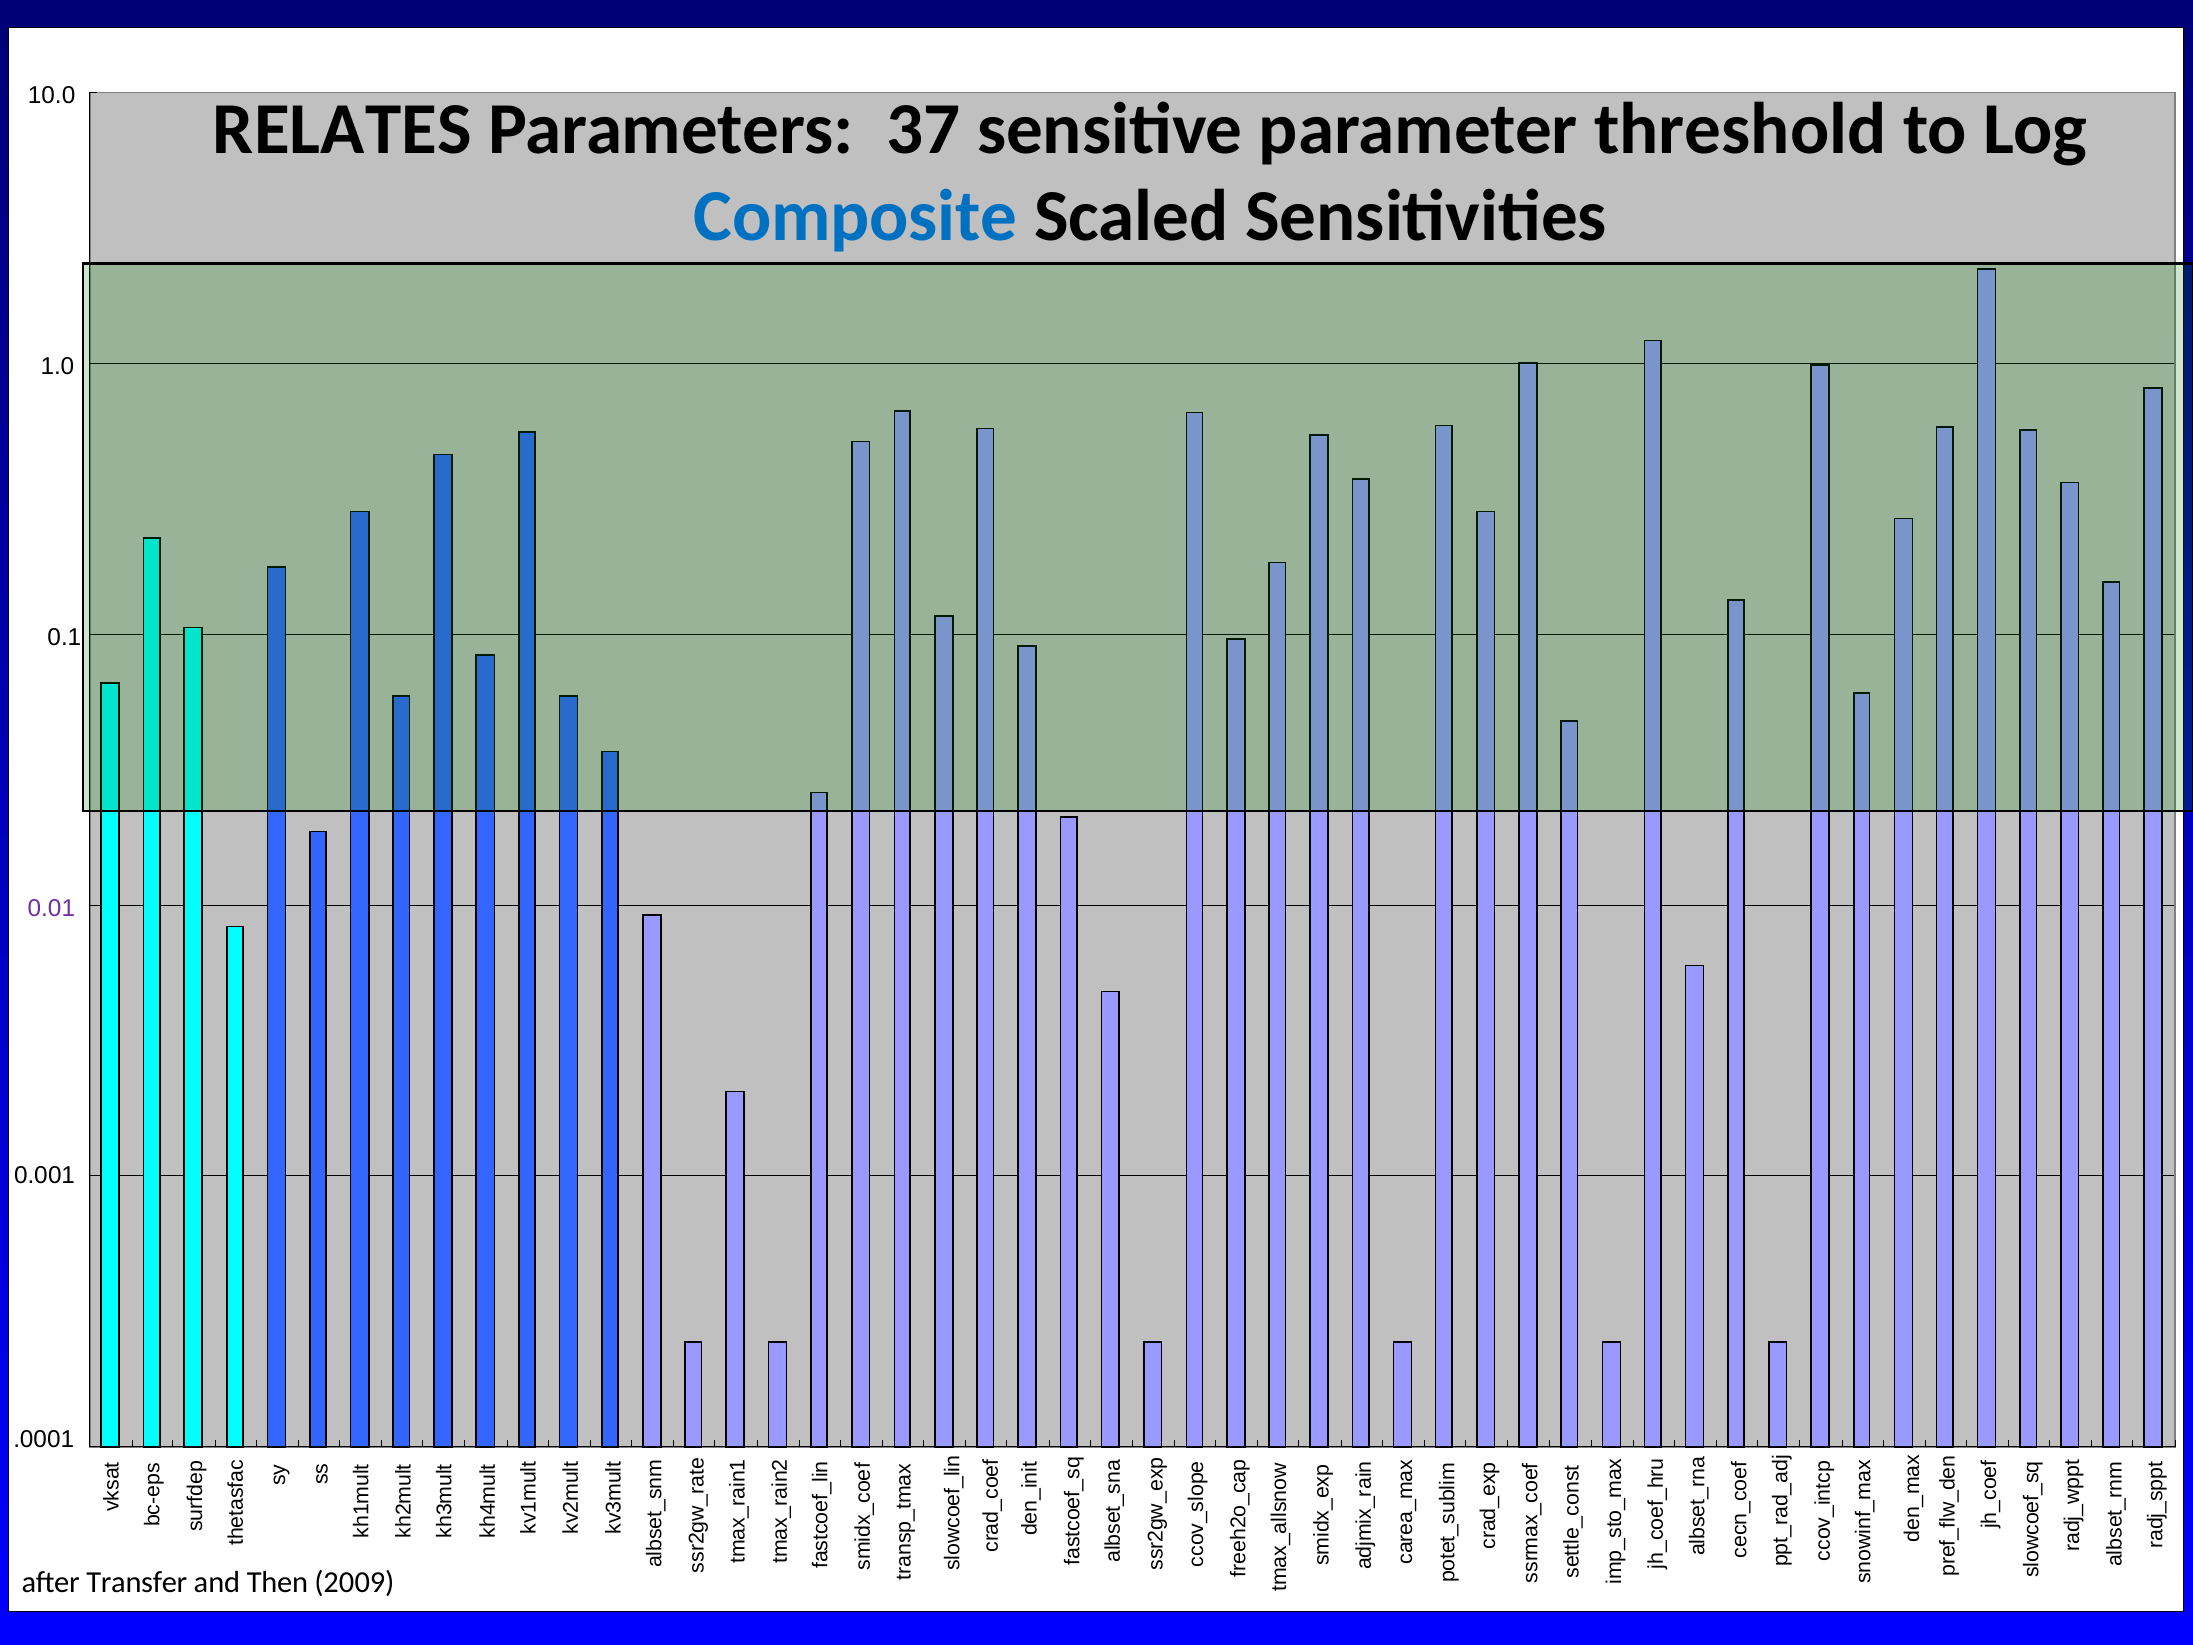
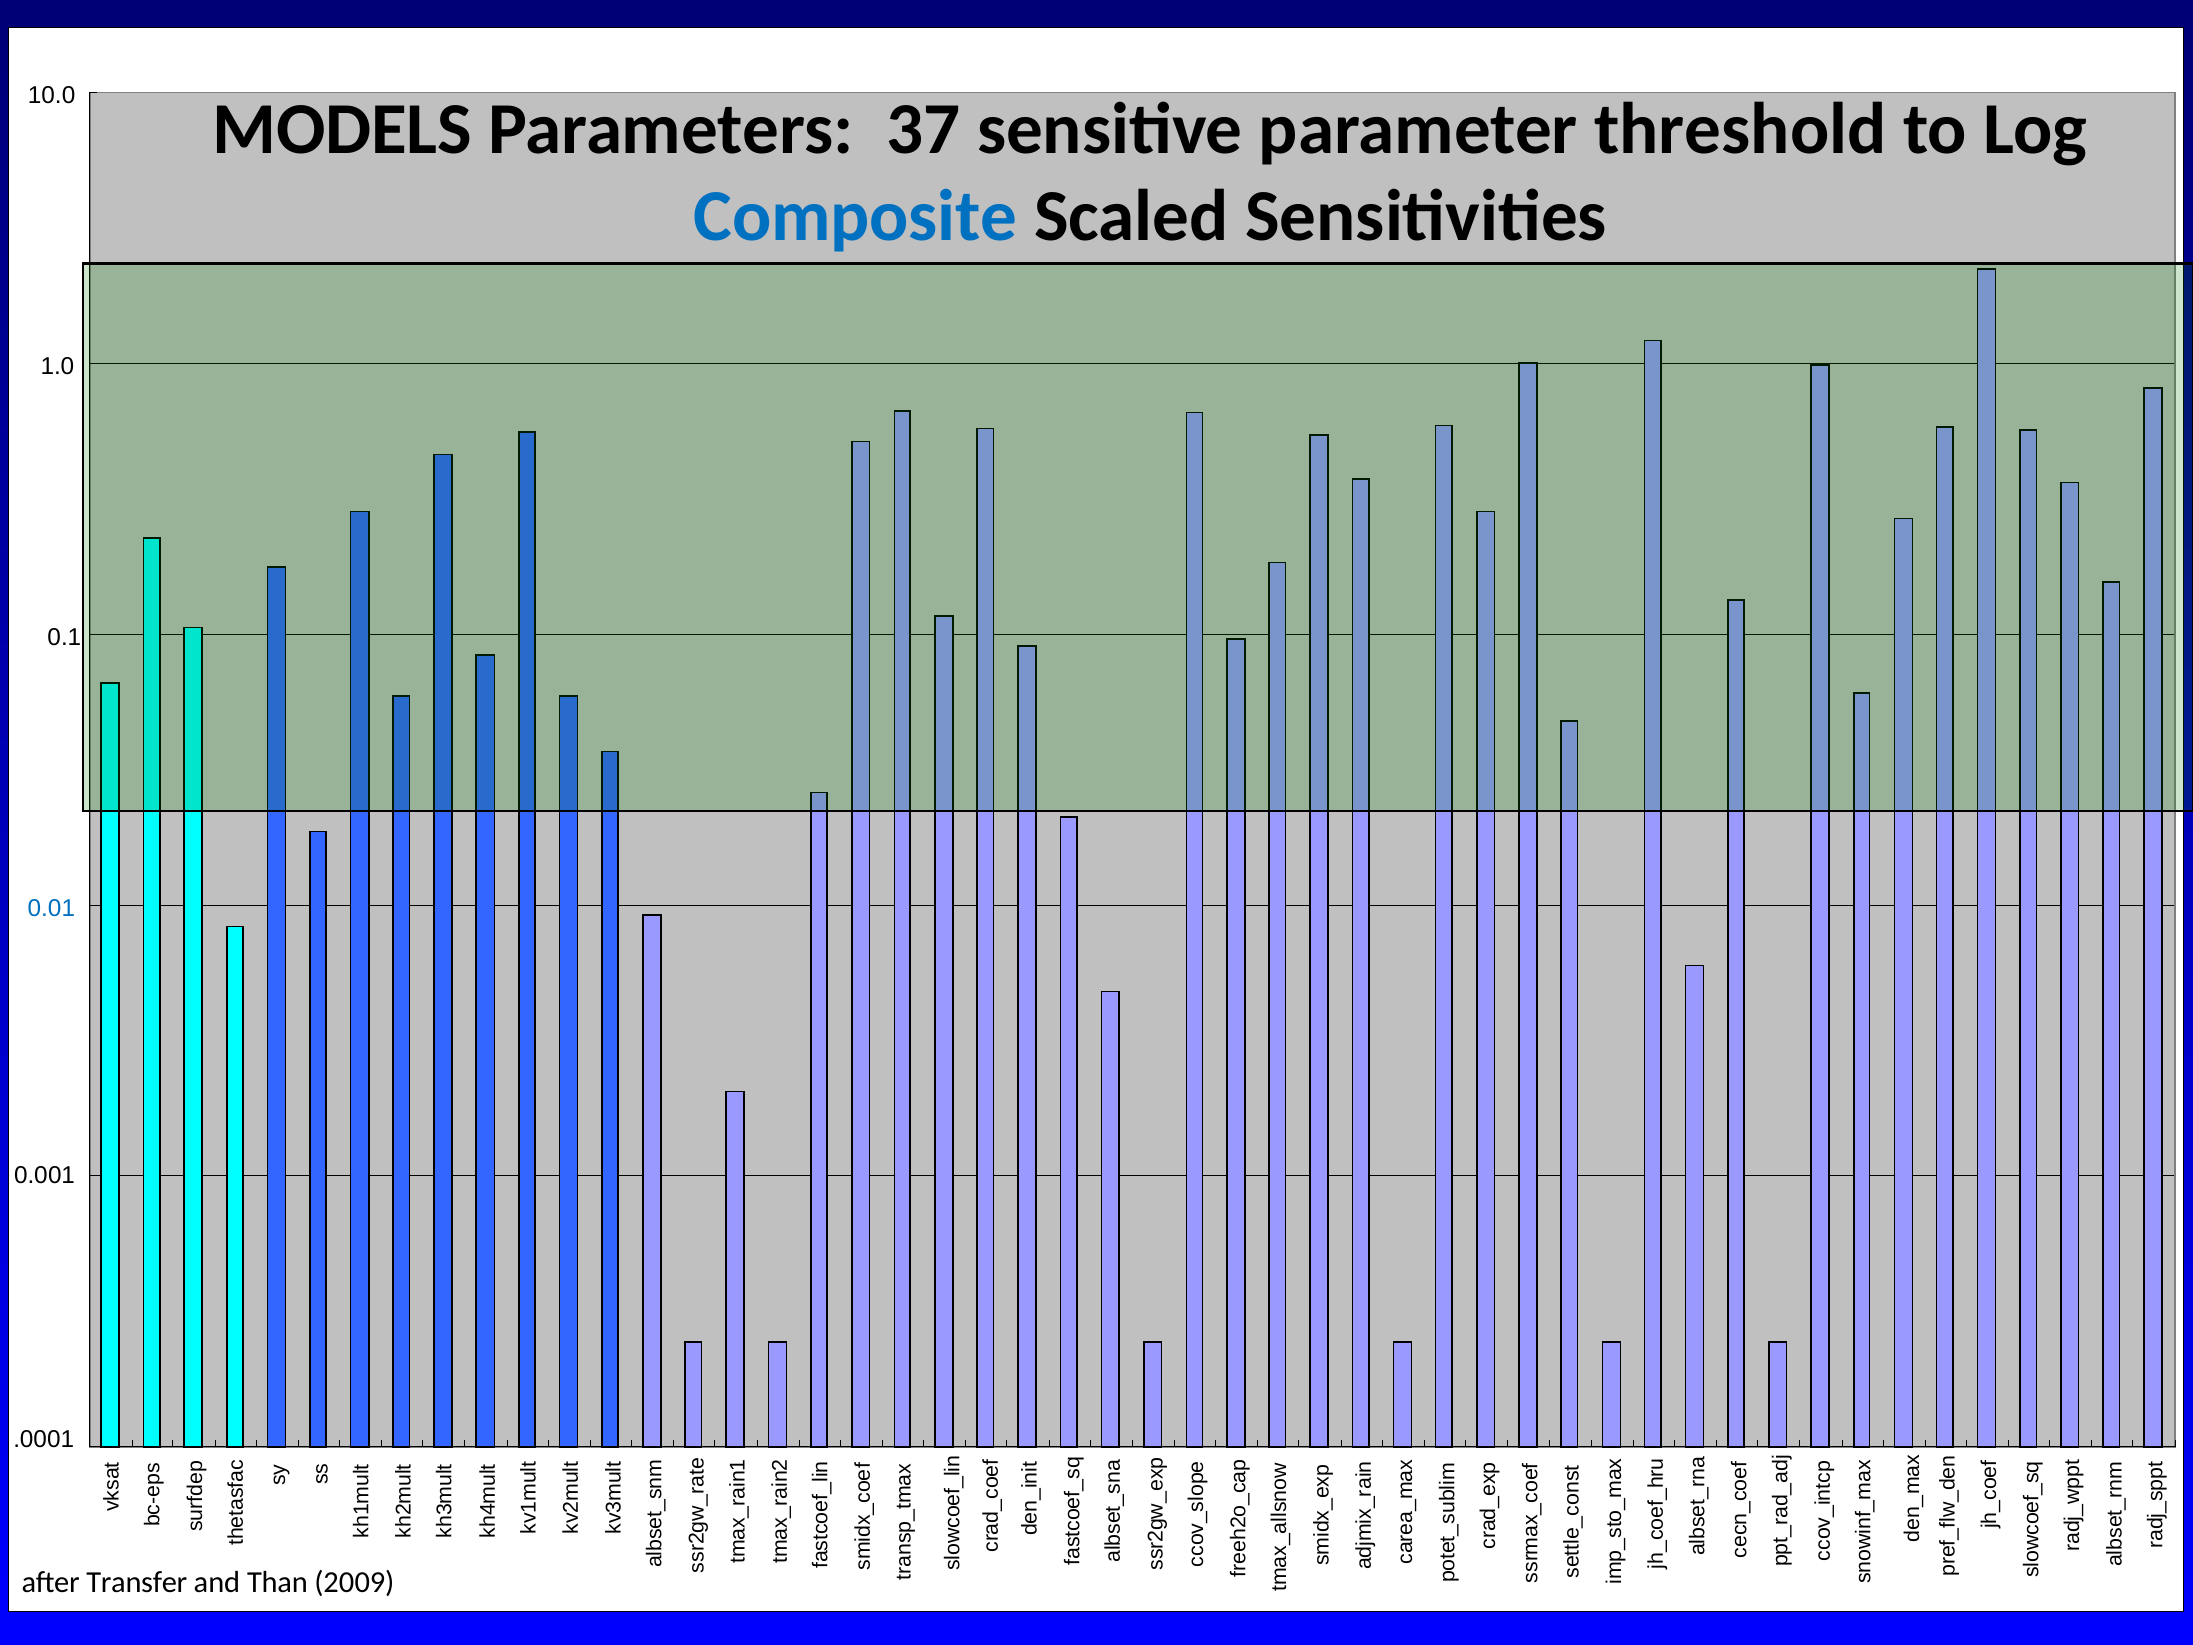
RELATES: RELATES -> MODELS
0.01 colour: purple -> blue
Then: Then -> Than
